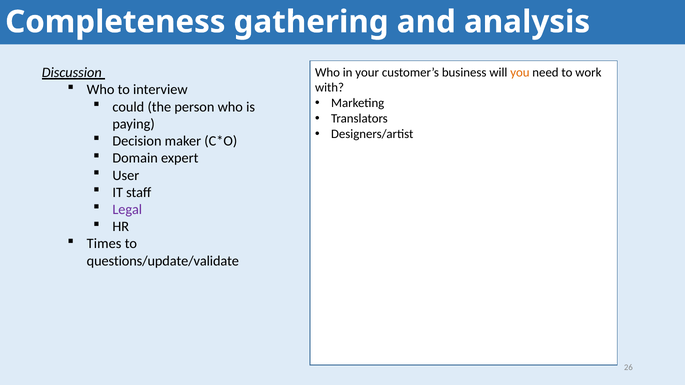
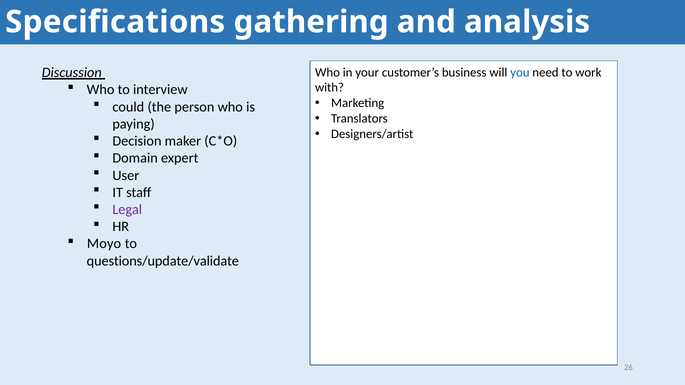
Completeness: Completeness -> Specifications
you colour: orange -> blue
Times: Times -> Moyo
